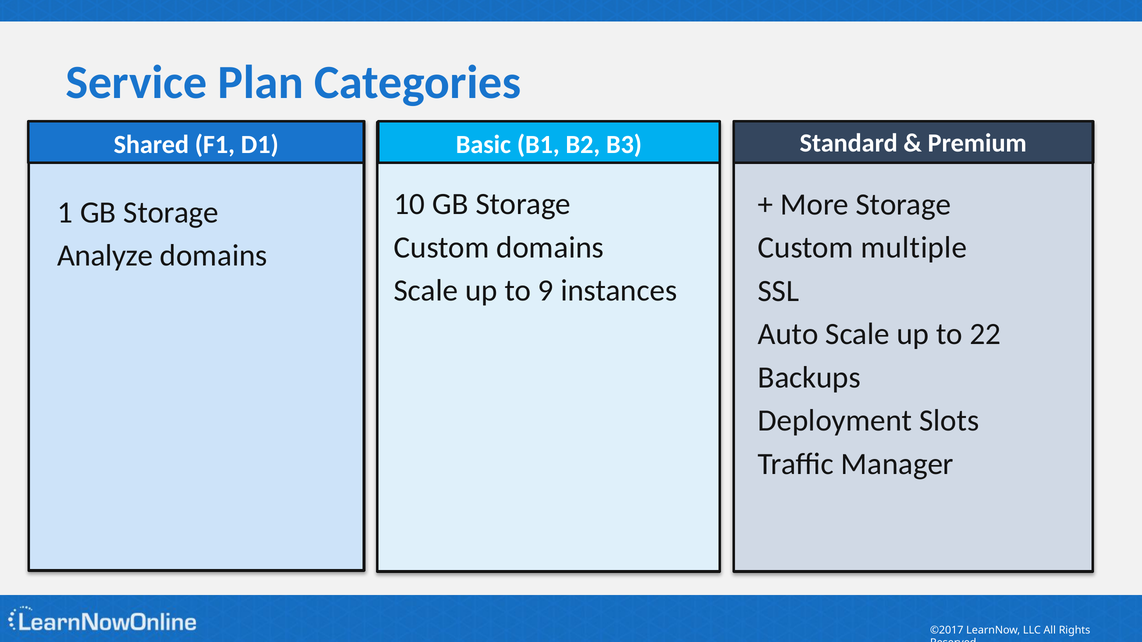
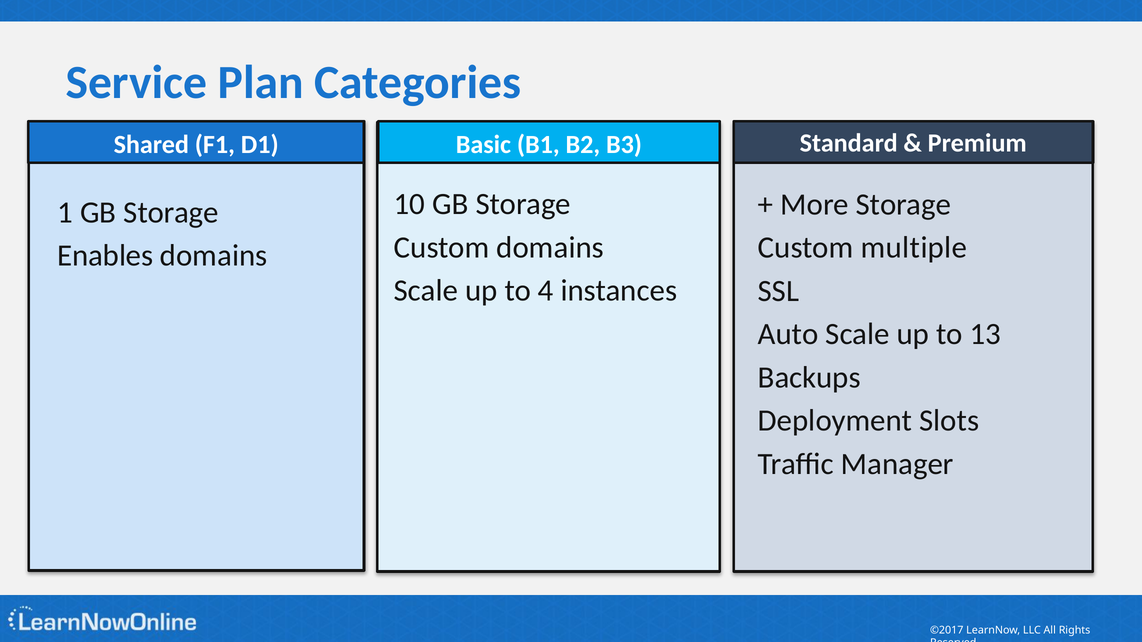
Analyze: Analyze -> Enables
9: 9 -> 4
22: 22 -> 13
